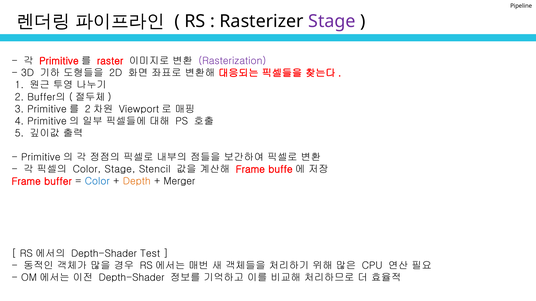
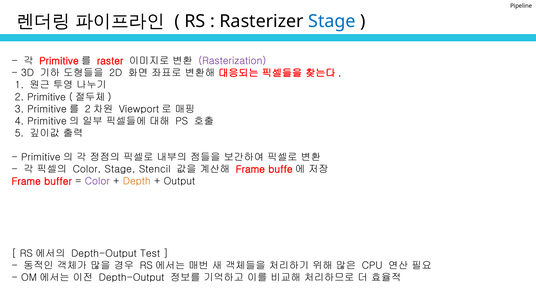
Stage at (332, 21) colour: purple -> blue
Buffer의: Buffer의 -> Primitive
Color at (97, 182) colour: blue -> purple
Merger: Merger -> Output
Depth-Shader at (104, 254): Depth-Shader -> Depth-Output
Depth-Shader at (132, 278): Depth-Shader -> Depth-Output
